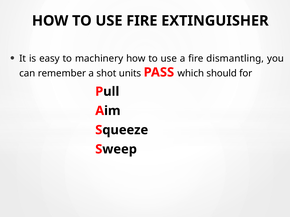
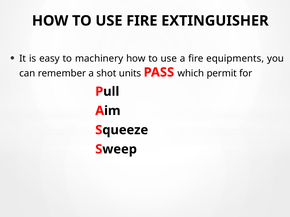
dismantling: dismantling -> equipments
should: should -> permit
